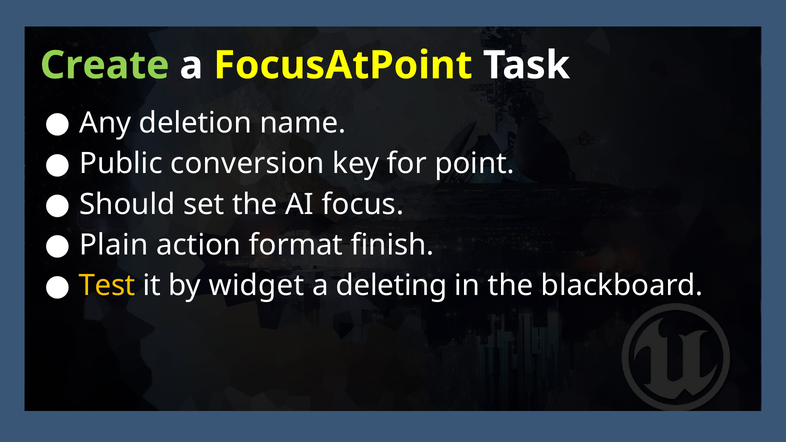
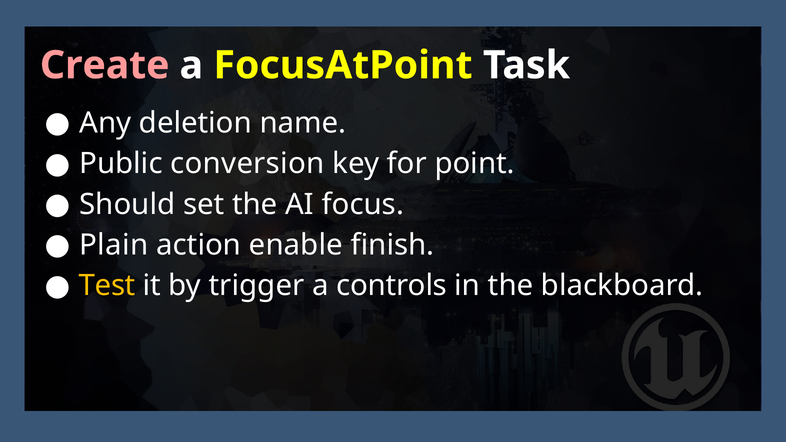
Create colour: light green -> pink
format: format -> enable
widget: widget -> trigger
deleting: deleting -> controls
